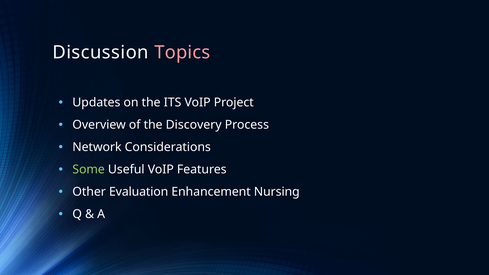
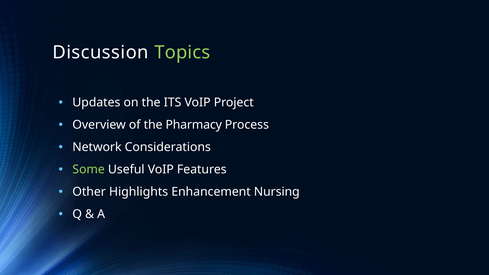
Topics colour: pink -> light green
Discovery: Discovery -> Pharmacy
Evaluation: Evaluation -> Highlights
